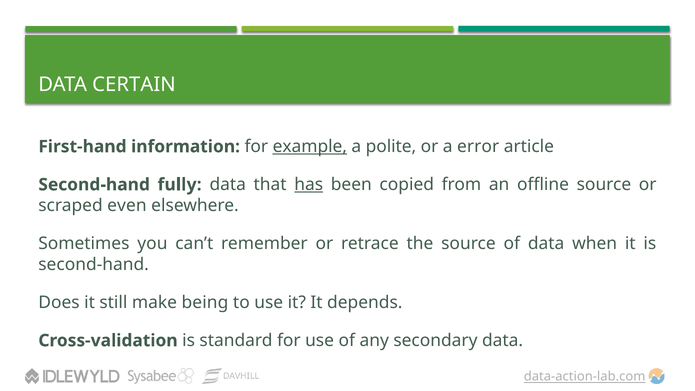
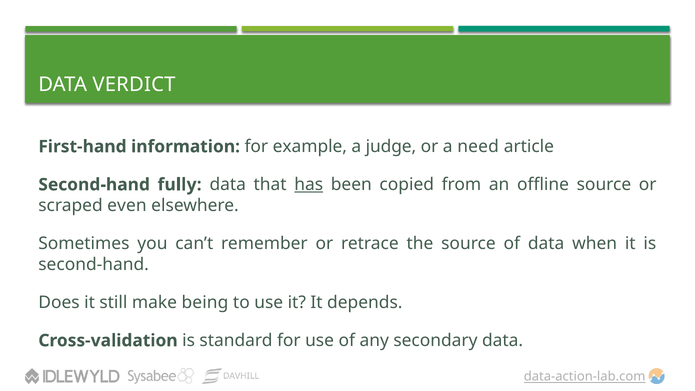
CERTAIN: CERTAIN -> VERDICT
example underline: present -> none
polite: polite -> judge
error: error -> need
